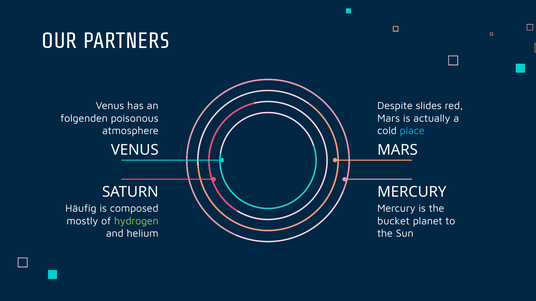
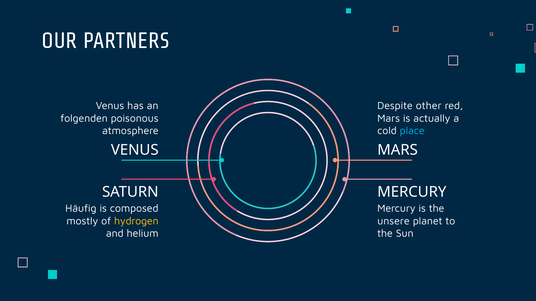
slides: slides -> other
hydrogen colour: light green -> yellow
bucket: bucket -> unsere
